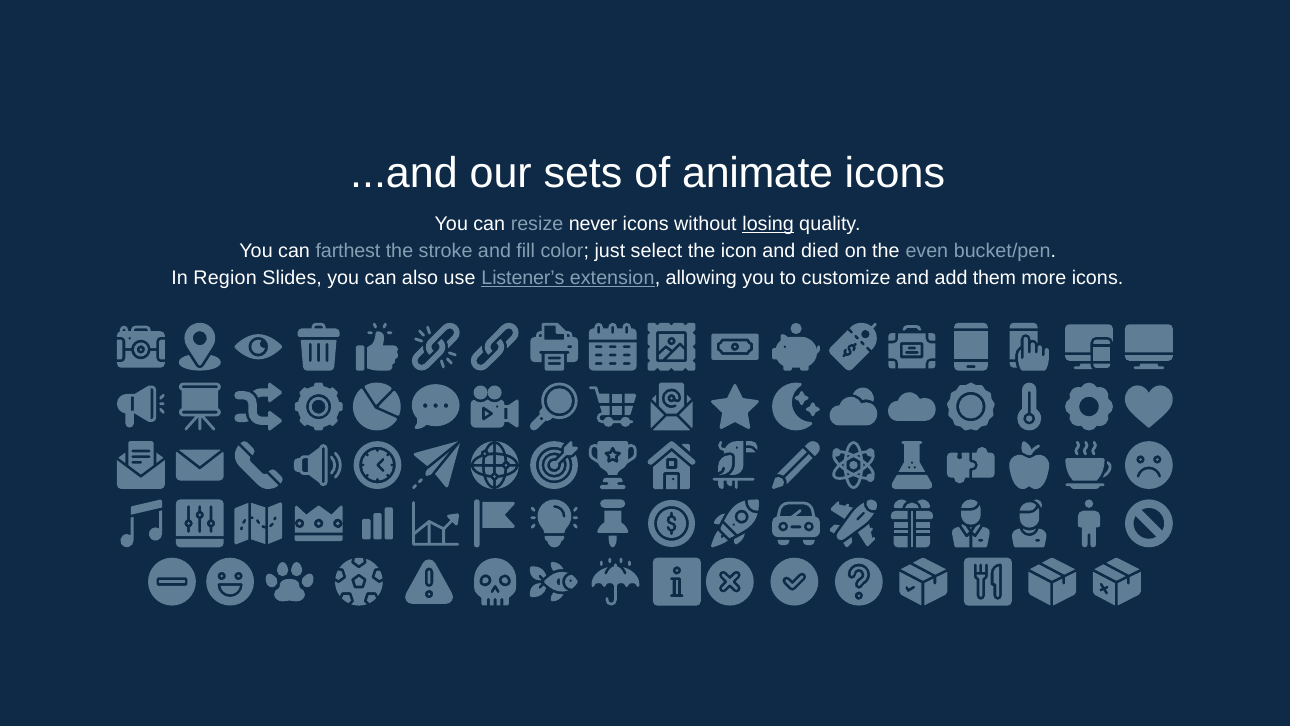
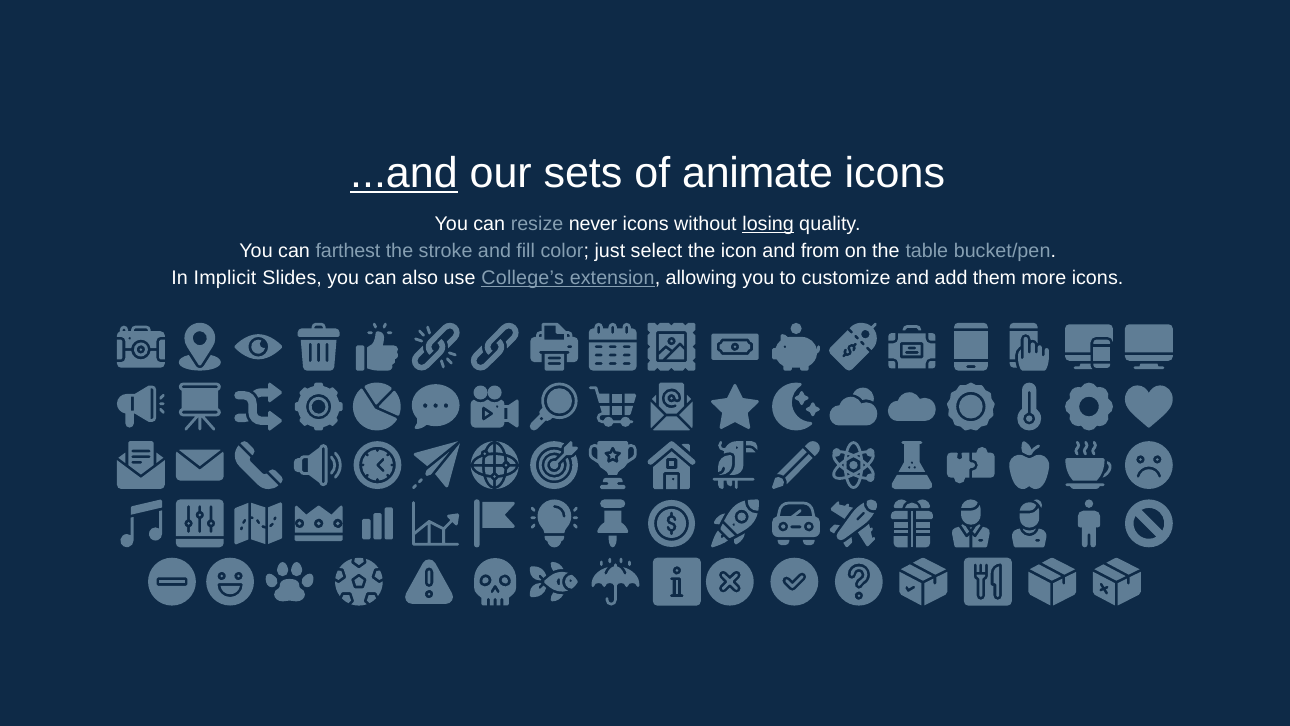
...and underline: none -> present
died: died -> from
even: even -> table
Region: Region -> Implicit
Listener’s: Listener’s -> College’s
